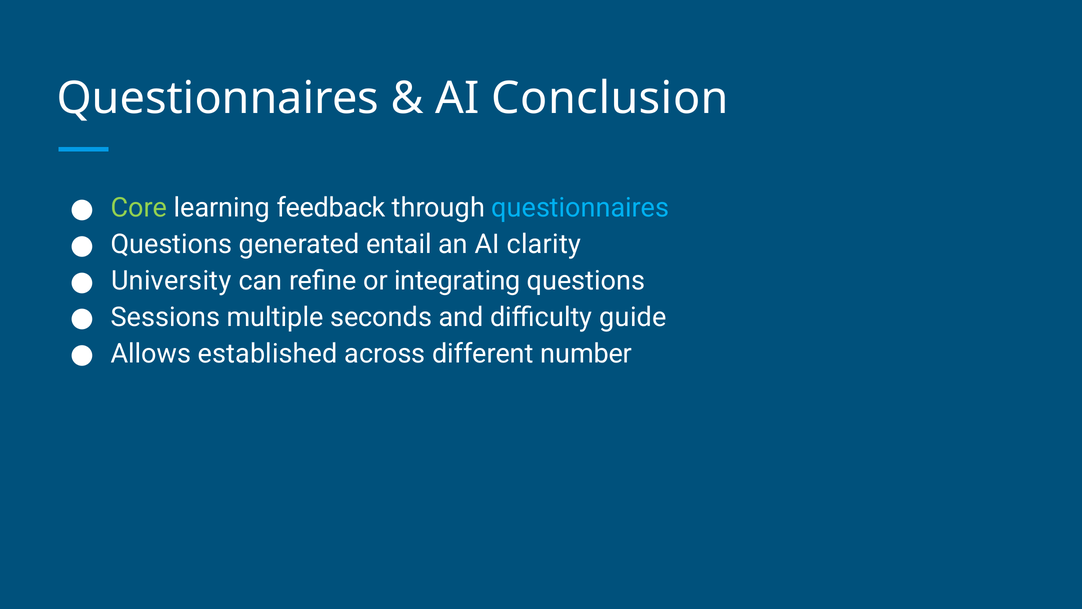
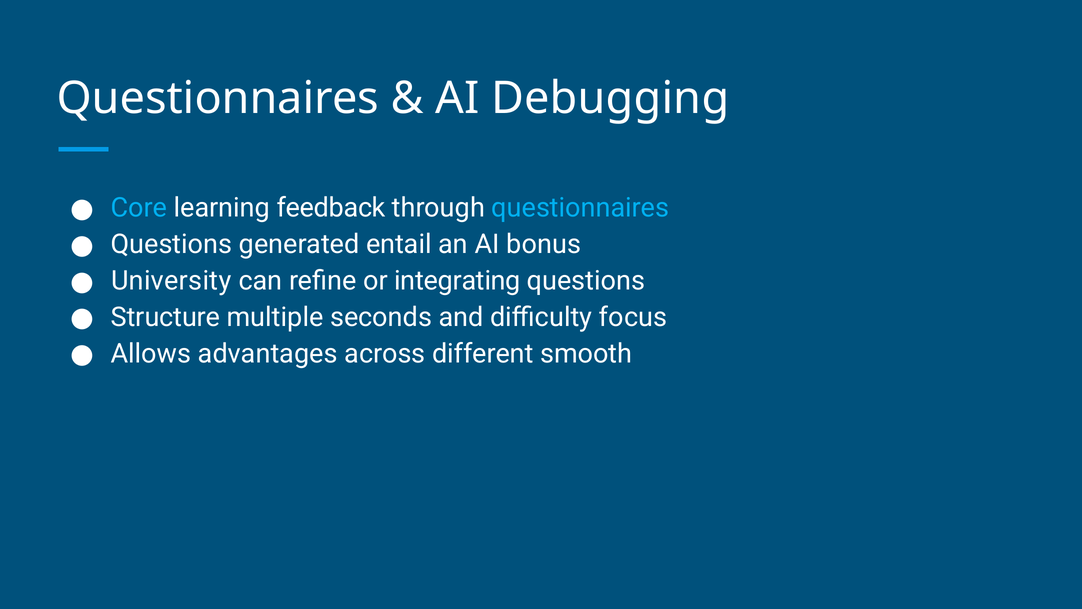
Conclusion: Conclusion -> Debugging
Core colour: light green -> light blue
clarity: clarity -> bonus
Sessions: Sessions -> Structure
guide: guide -> focus
established: established -> advantages
number: number -> smooth
